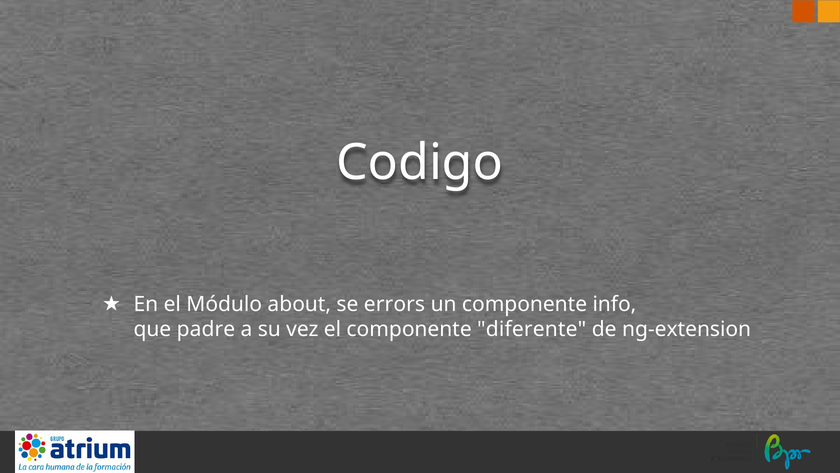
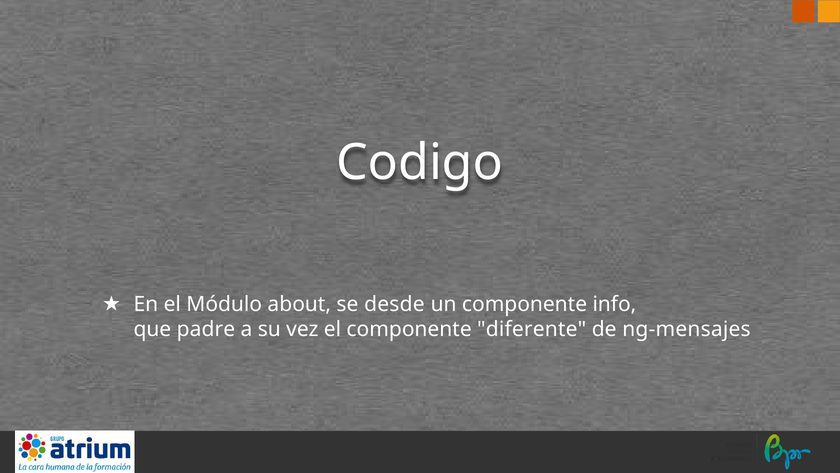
errors: errors -> desde
ng-extension: ng-extension -> ng-mensajes
